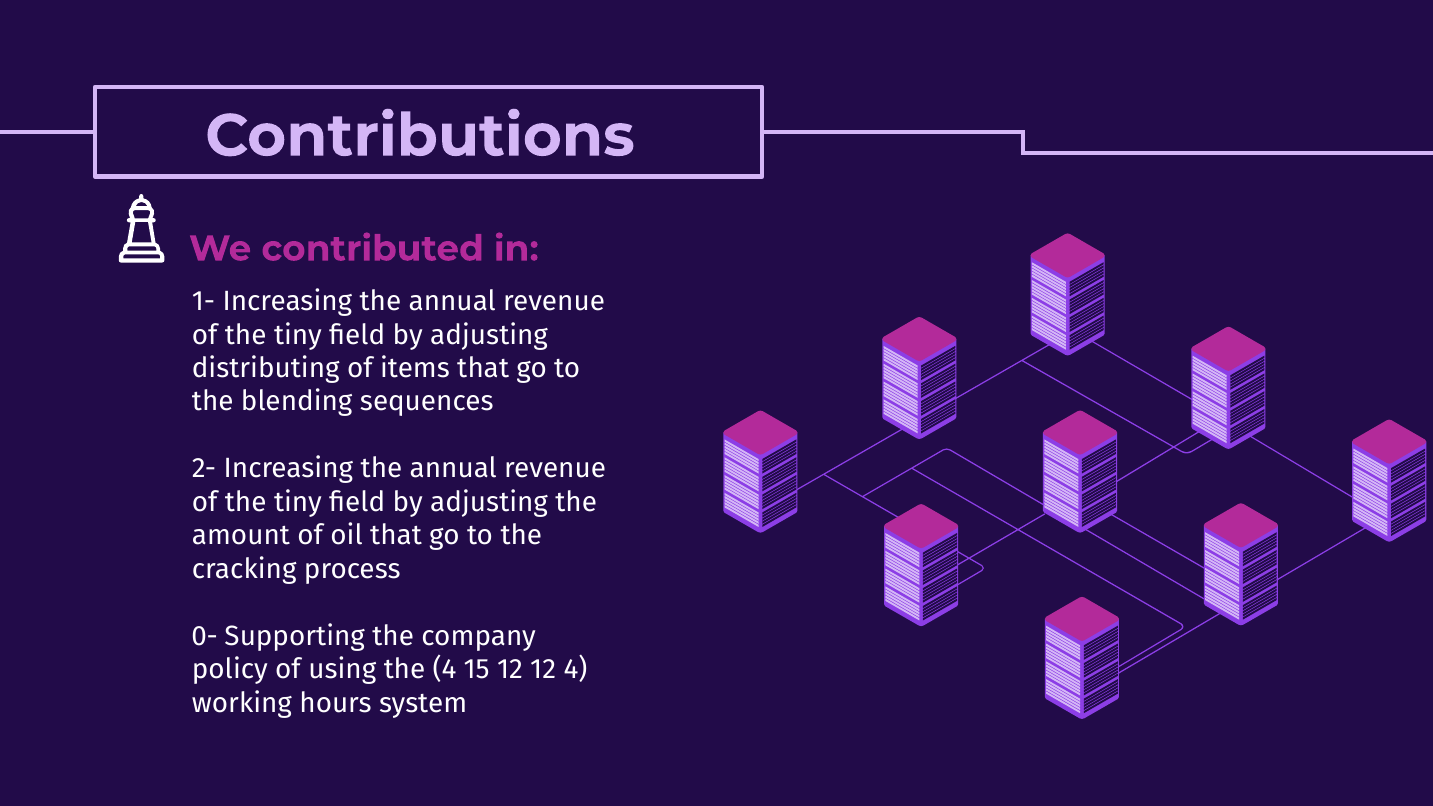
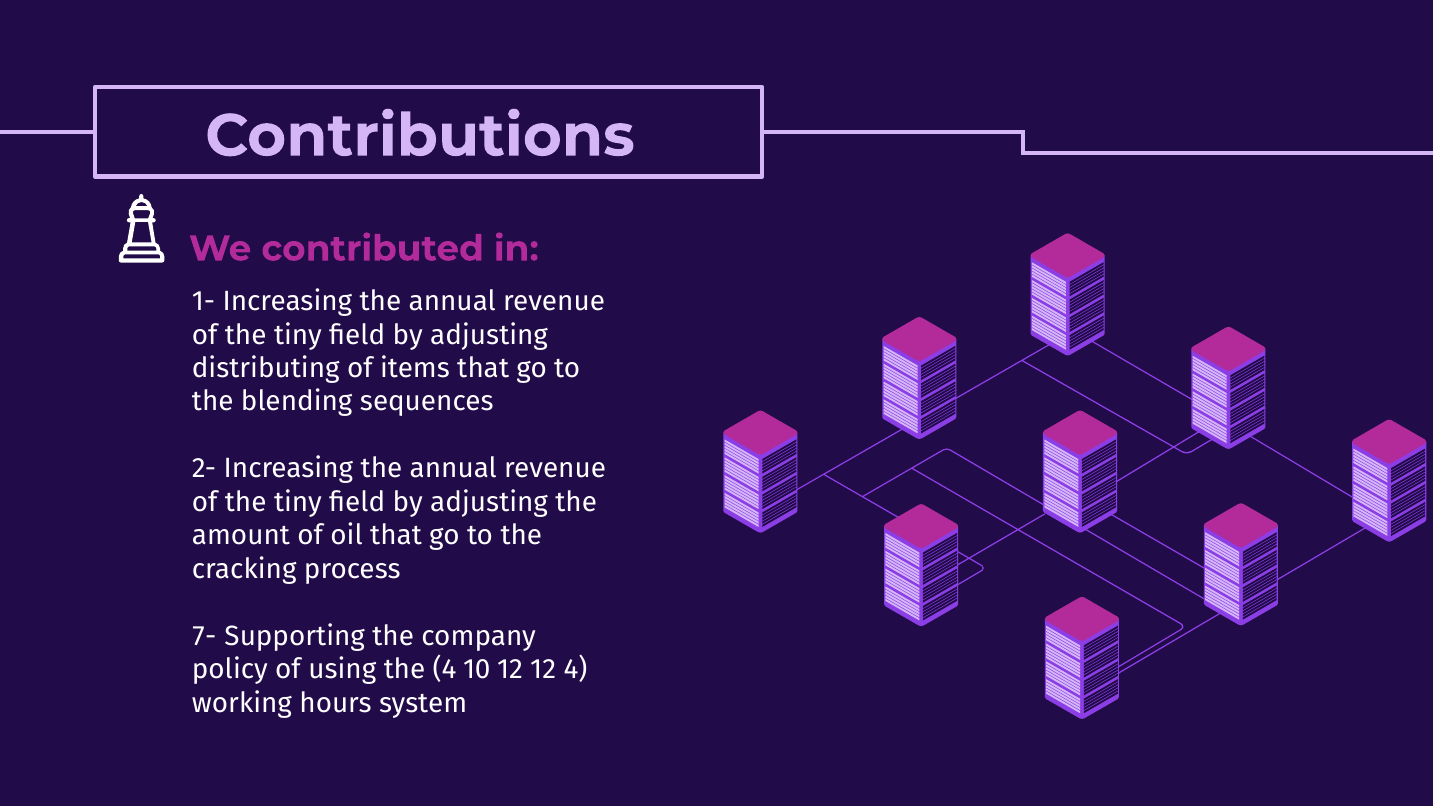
0-: 0- -> 7-
15: 15 -> 10
